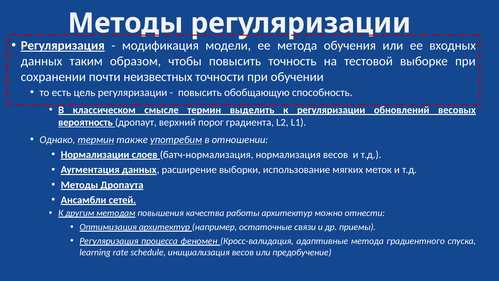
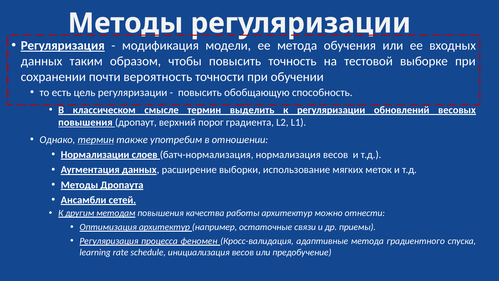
неизвестных: неизвестных -> вероятность
вероятность at (85, 122): вероятность -> повышения
употребим underline: present -> none
